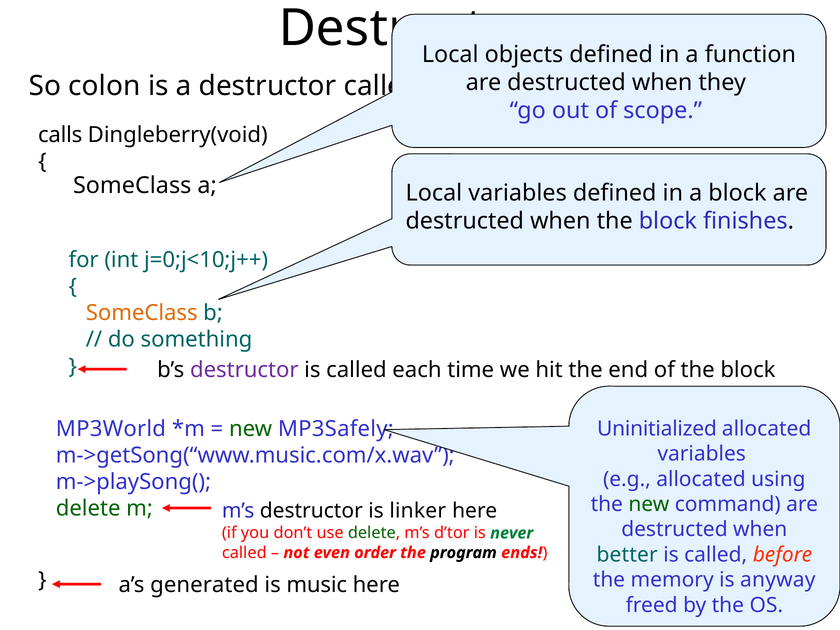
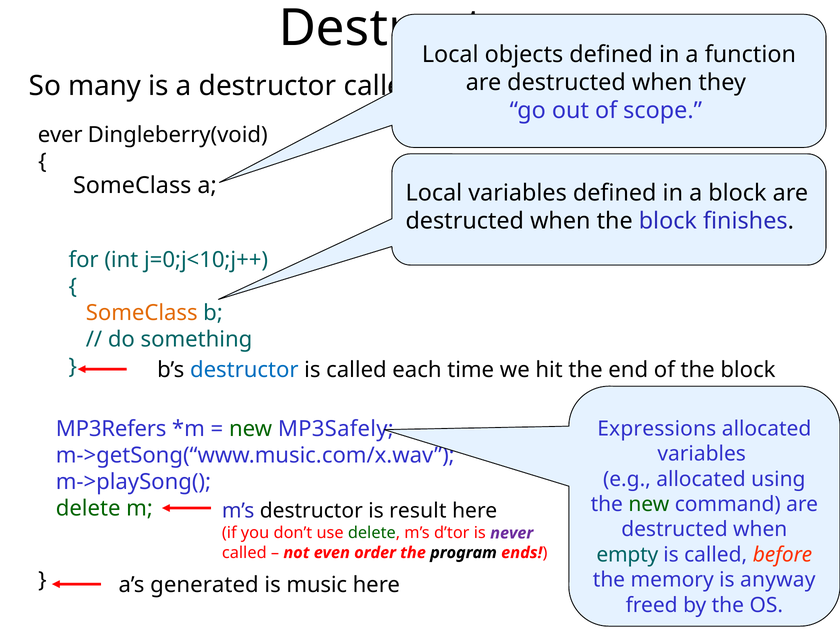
colon: colon -> many
calls: calls -> ever
destructor at (244, 370) colour: purple -> blue
MP3World: MP3World -> MP3Refers
Uninitialized: Uninitialized -> Expressions
linker: linker -> result
never colour: green -> purple
better: better -> empty
